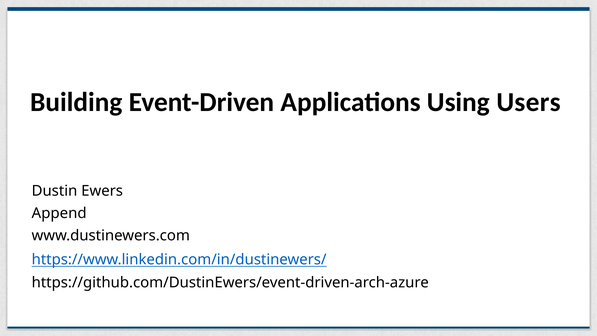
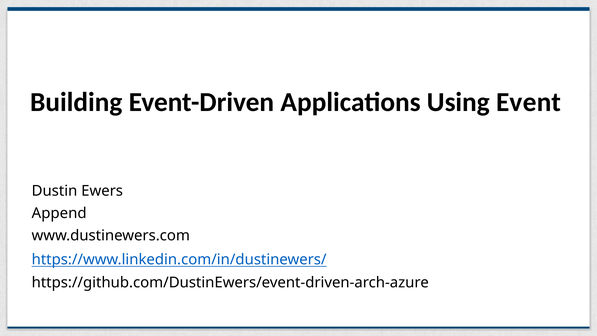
Users: Users -> Event
